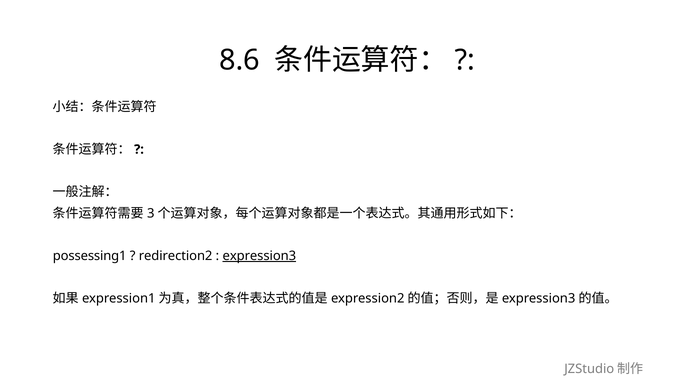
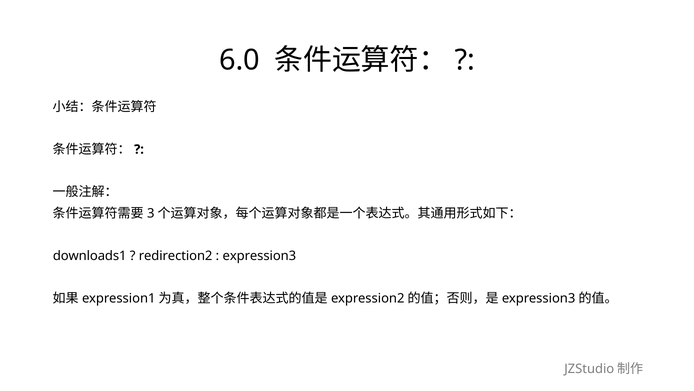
8.6: 8.6 -> 6.0
possessing1: possessing1 -> downloads1
expression3 underline: present -> none
